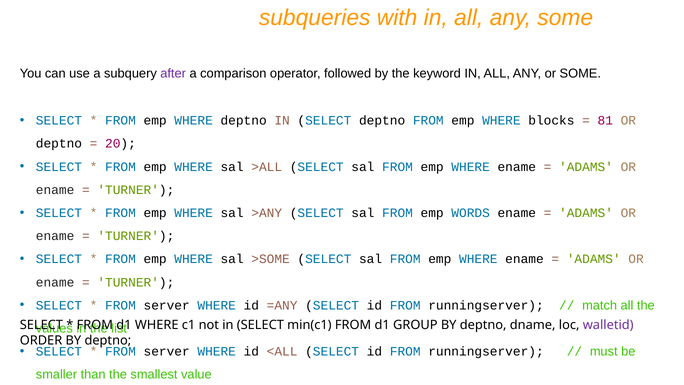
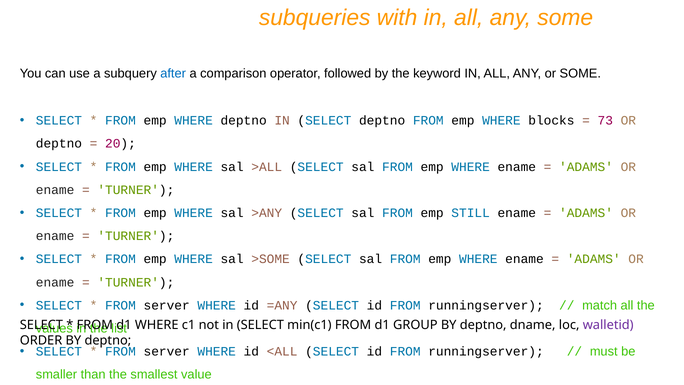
after colour: purple -> blue
81: 81 -> 73
WORDS: WORDS -> STILL
